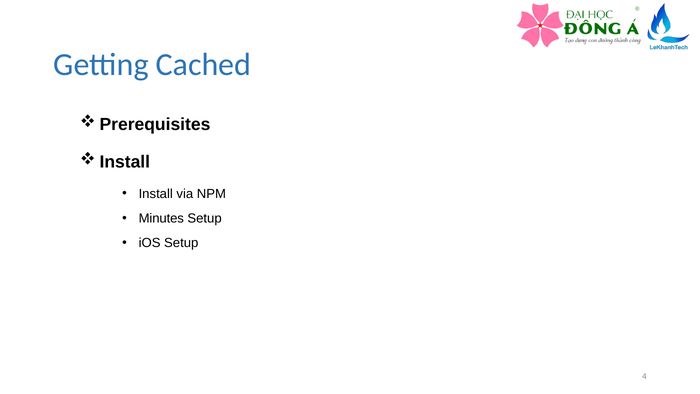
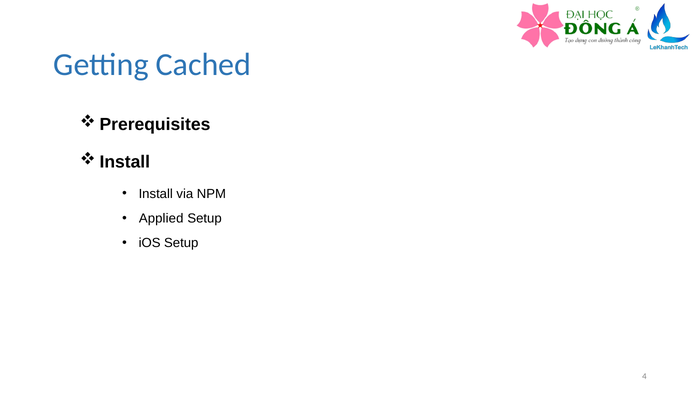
Minutes: Minutes -> Applied
